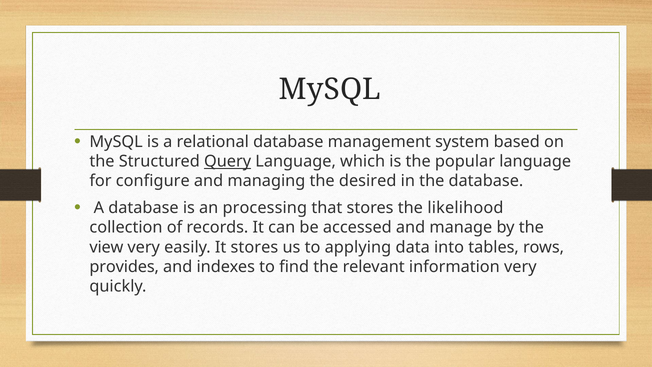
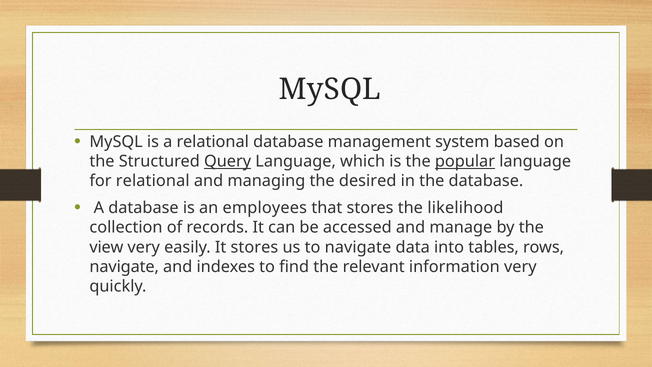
popular underline: none -> present
for configure: configure -> relational
processing: processing -> employees
to applying: applying -> navigate
provides at (124, 267): provides -> navigate
